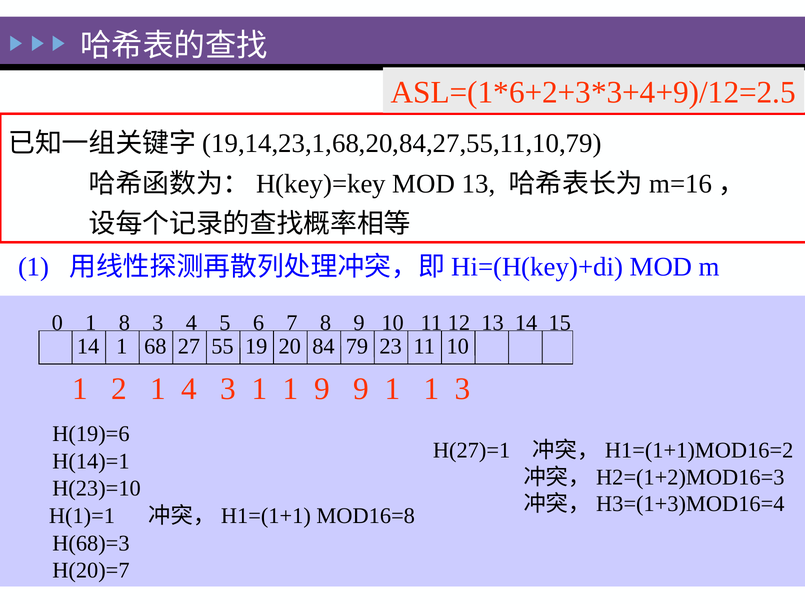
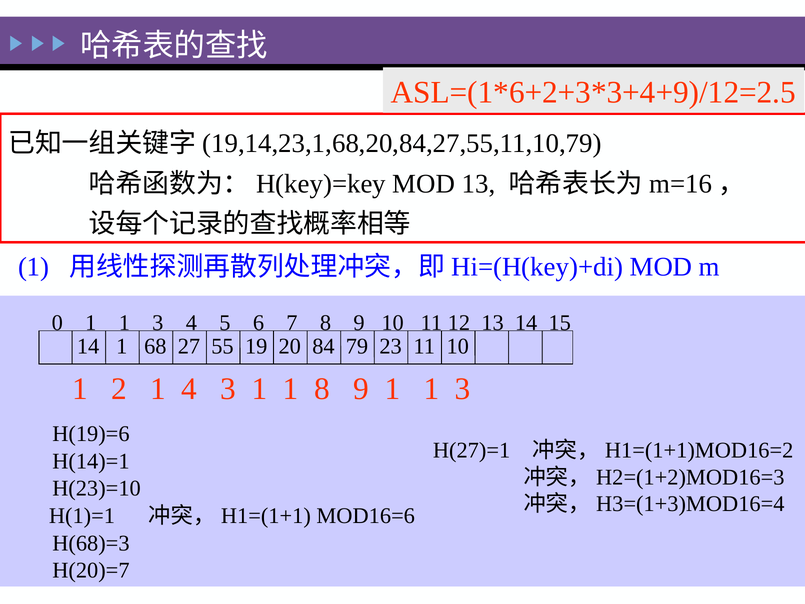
0 1 8: 8 -> 1
1 9: 9 -> 8
MOD16=8: MOD16=8 -> MOD16=6
